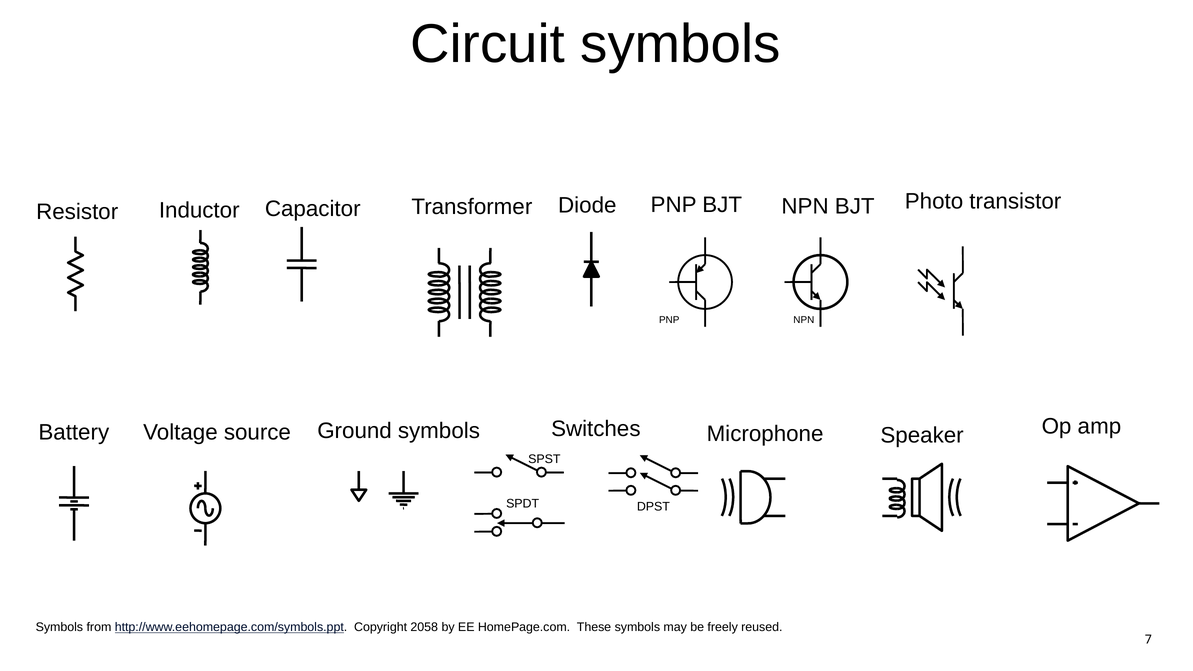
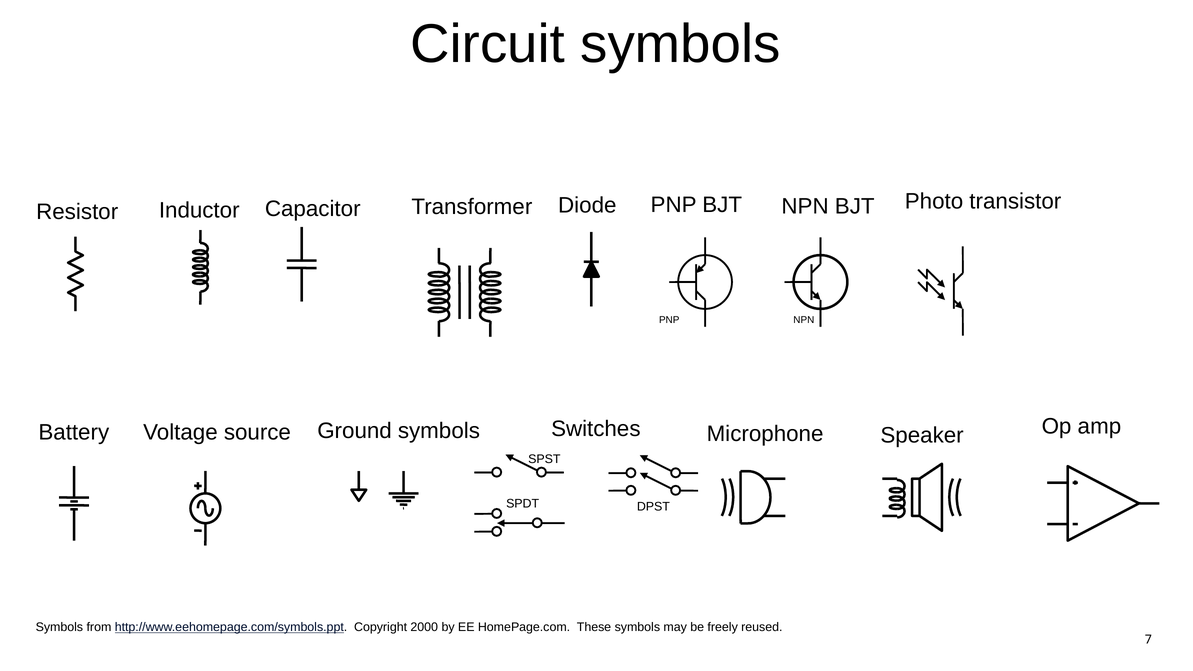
2058: 2058 -> 2000
